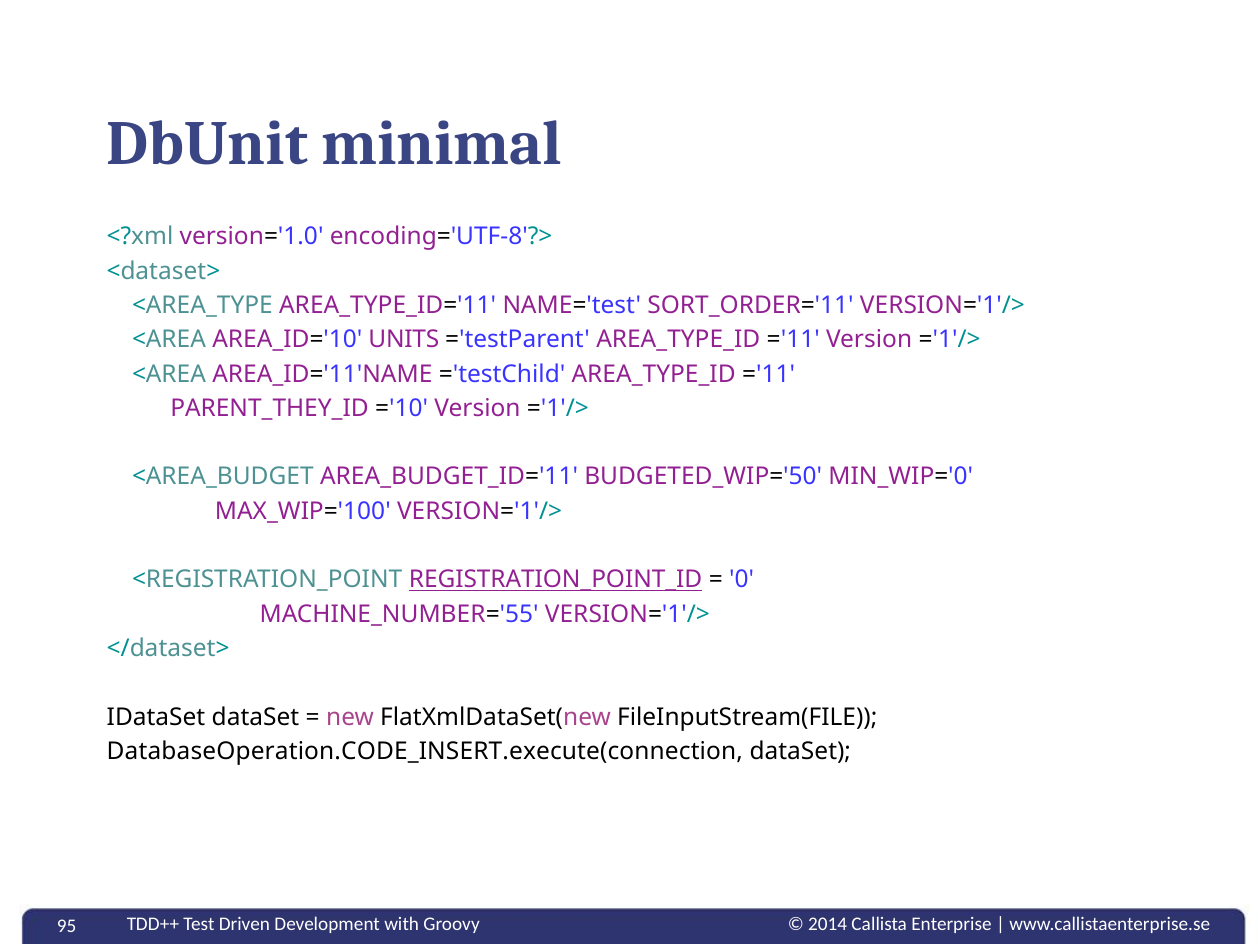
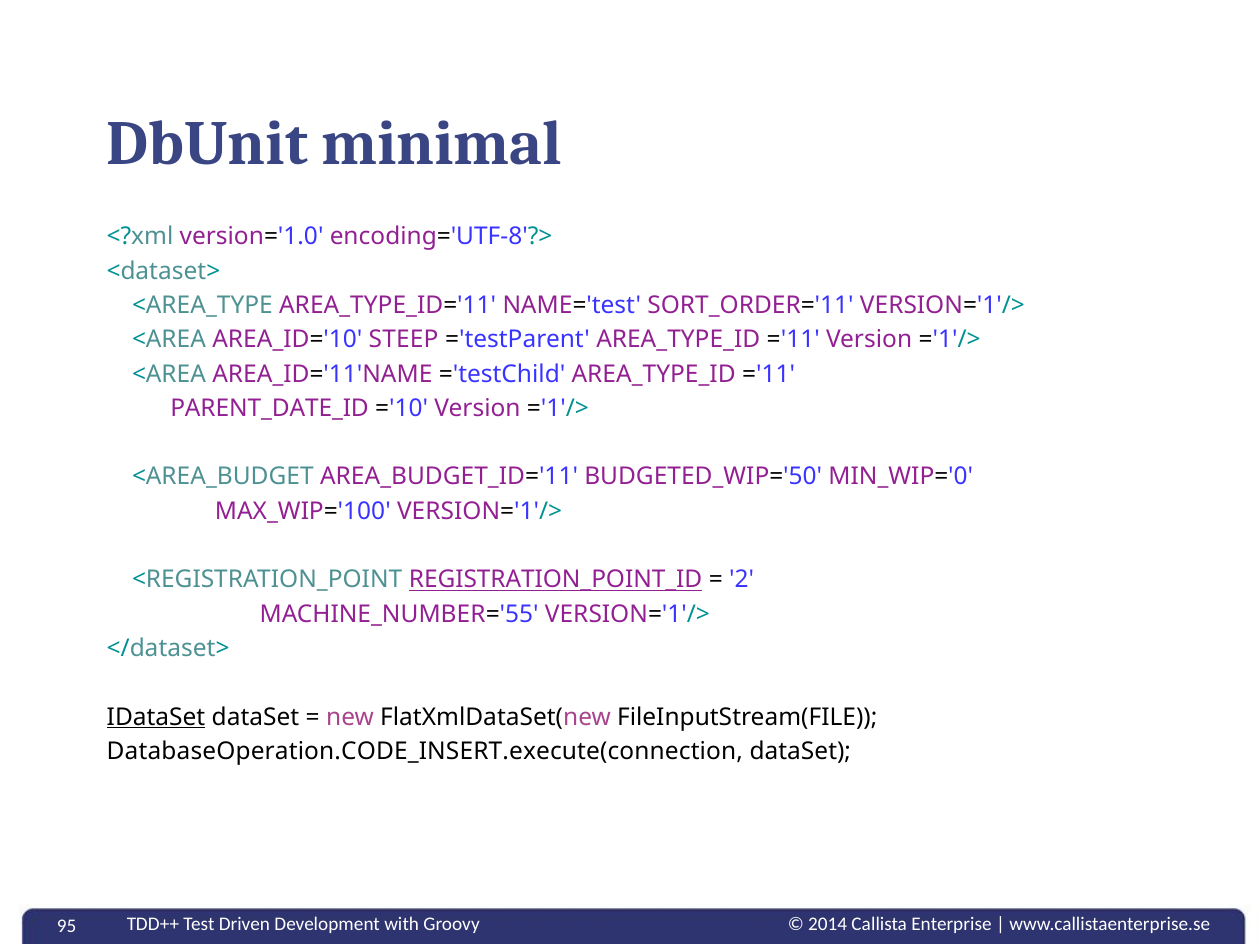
UNITS: UNITS -> STEEP
PARENT_THEY_ID: PARENT_THEY_ID -> PARENT_DATE_ID
0: 0 -> 2
IDataSet underline: none -> present
